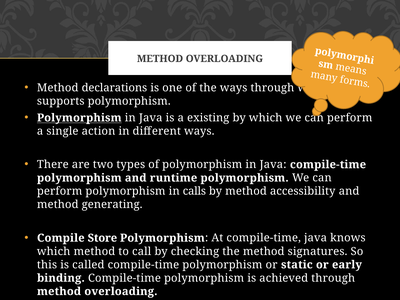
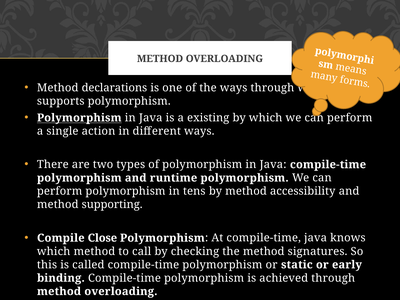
calls: calls -> tens
generating: generating -> supporting
Store: Store -> Close
